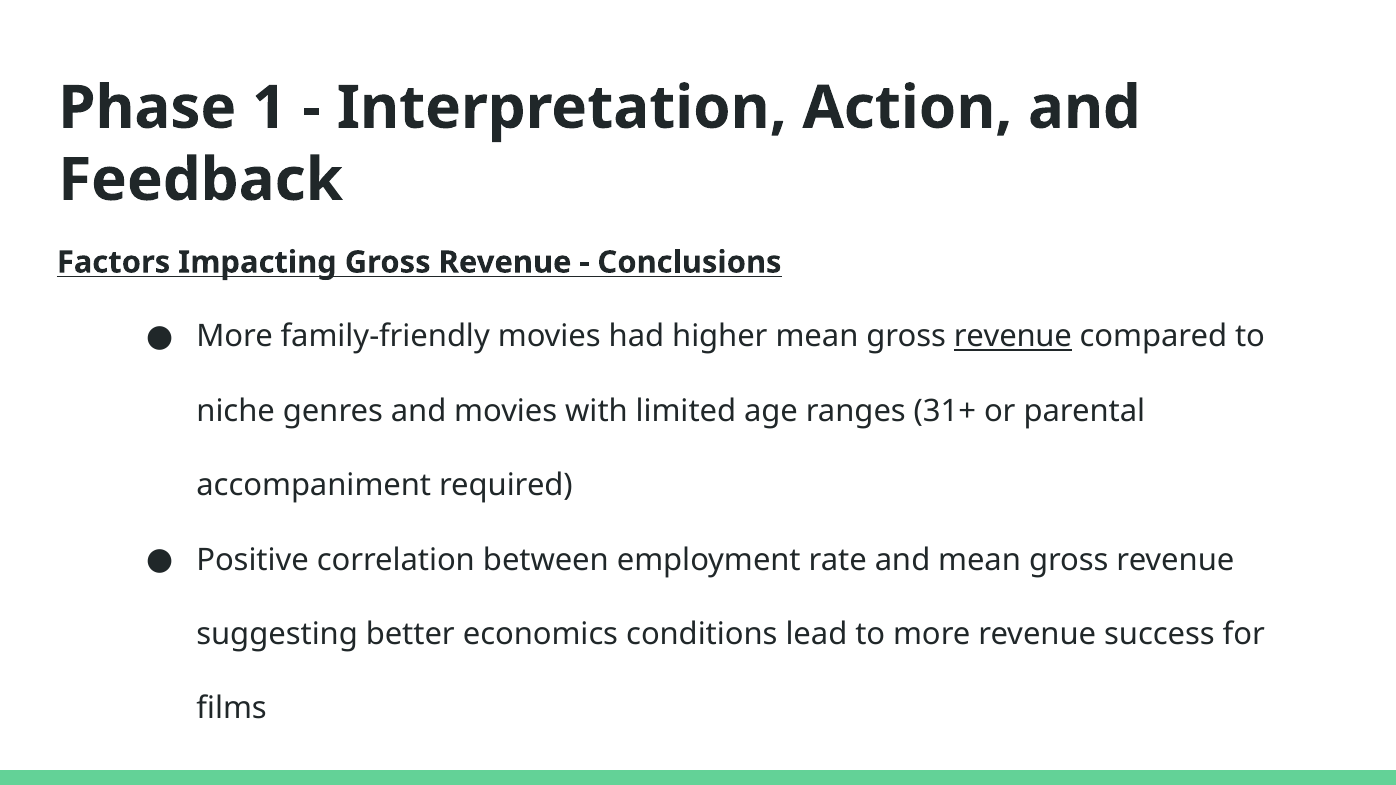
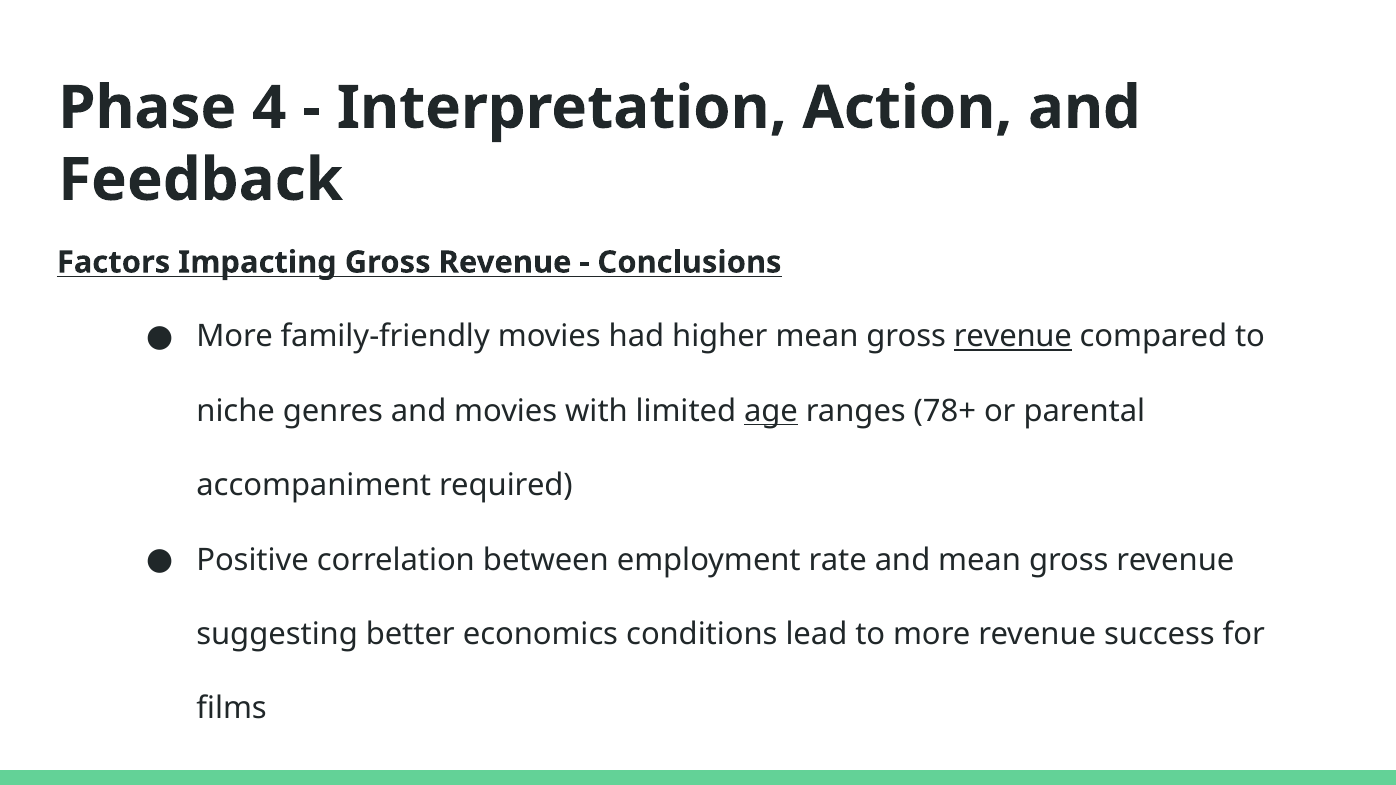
1: 1 -> 4
age underline: none -> present
31+: 31+ -> 78+
